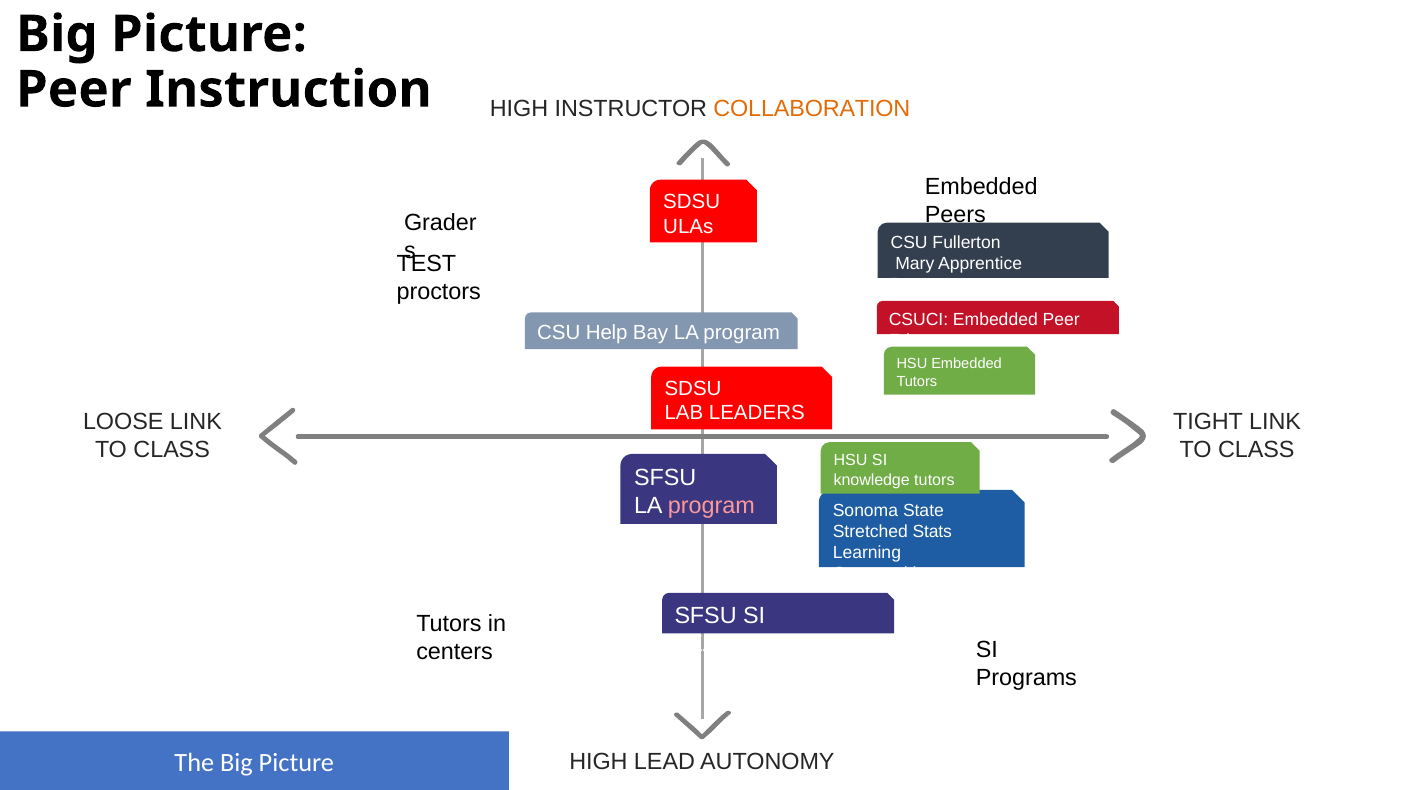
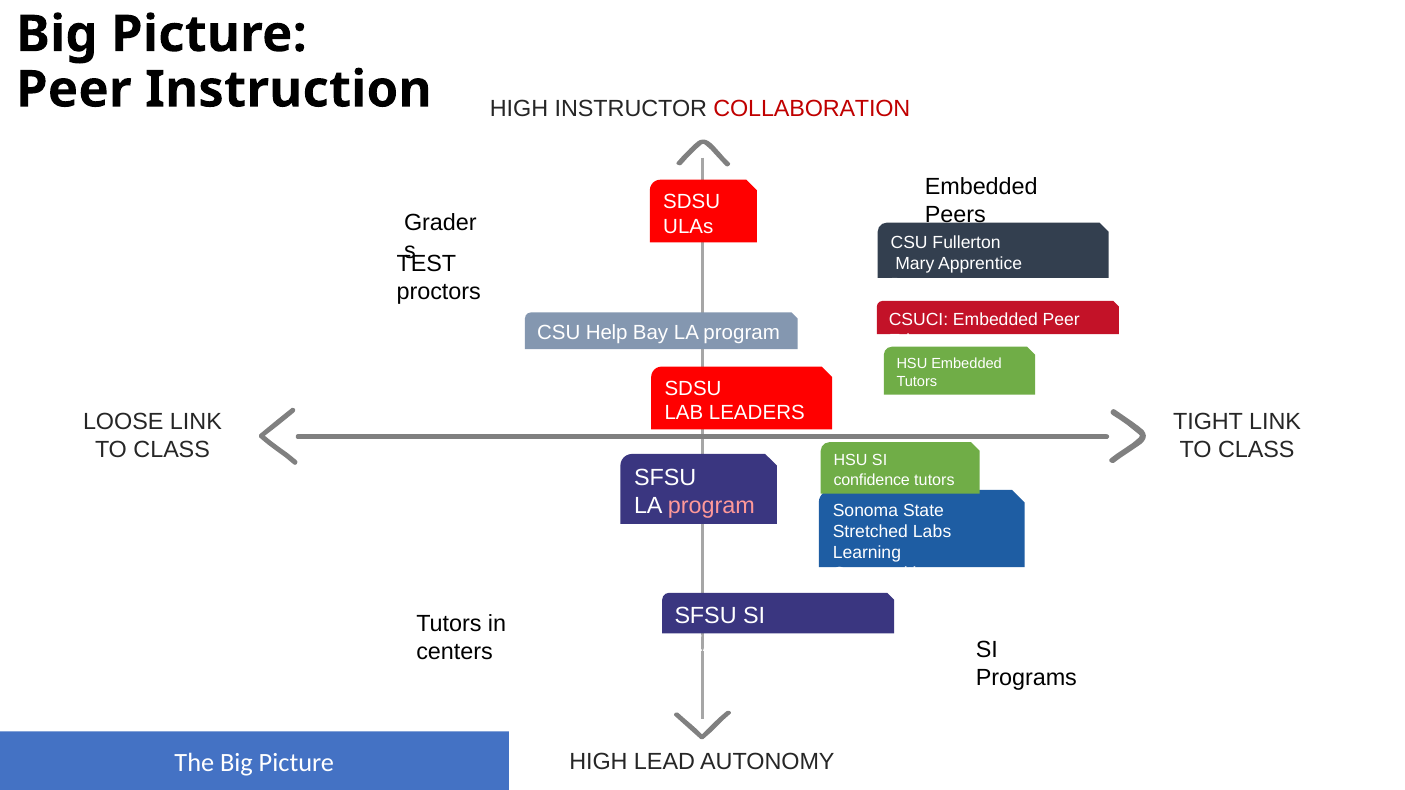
COLLABORATION colour: orange -> red
knowledge: knowledge -> confidence
Stats: Stats -> Labs
